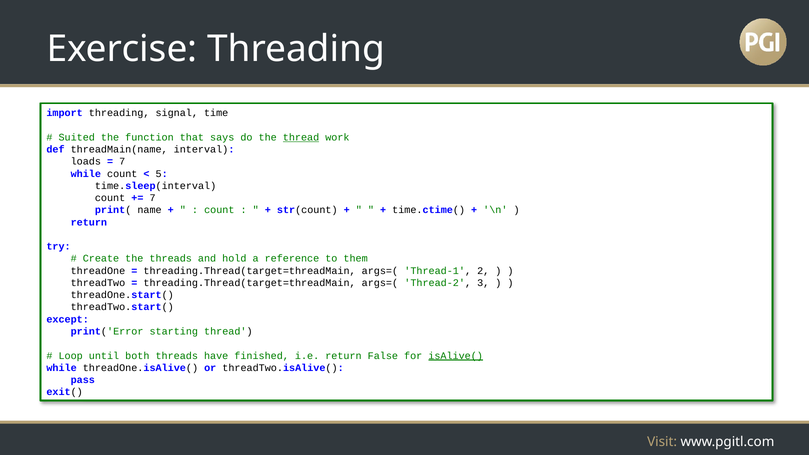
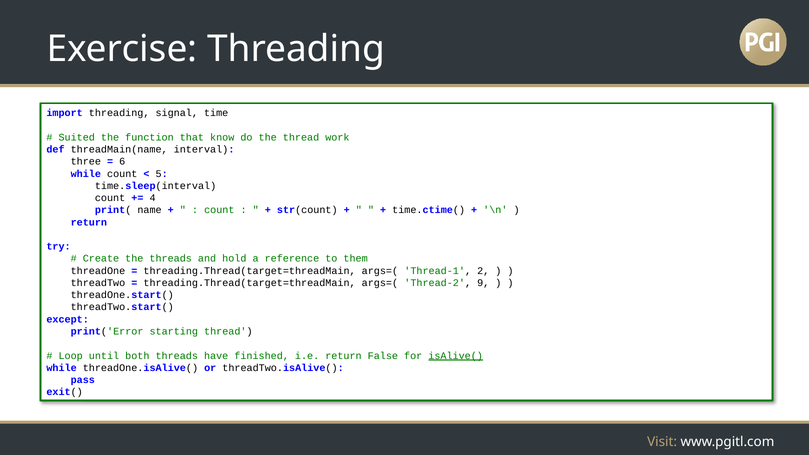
says: says -> know
thread at (301, 137) underline: present -> none
loads: loads -> three
7 at (122, 162): 7 -> 6
7 at (153, 198): 7 -> 4
3: 3 -> 9
